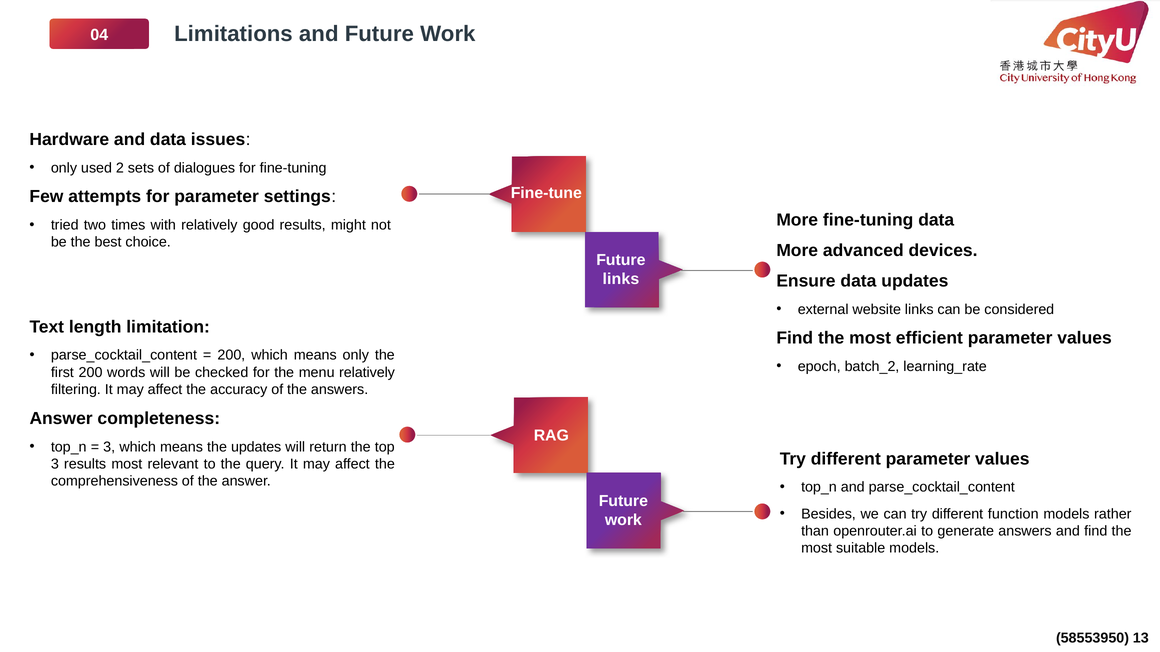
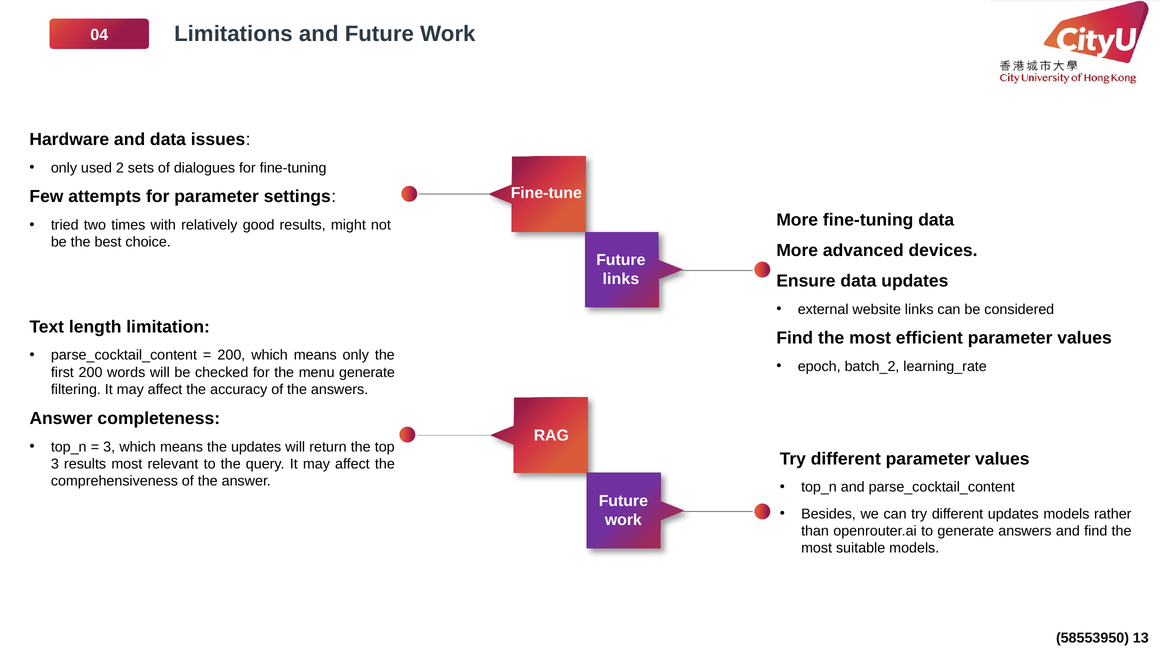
menu relatively: relatively -> generate
different function: function -> updates
